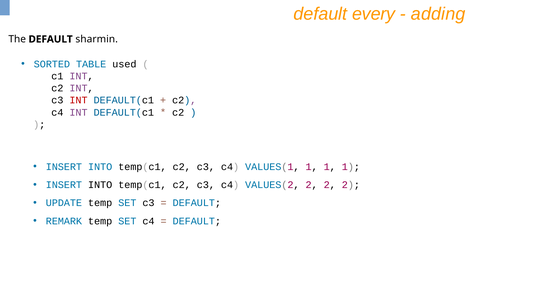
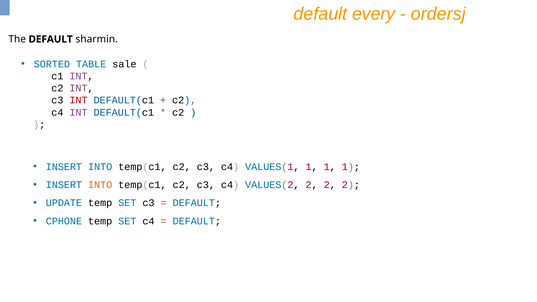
adding: adding -> ordersj
used: used -> sale
INTO at (100, 185) colour: black -> orange
REMARK: REMARK -> CPHONE
